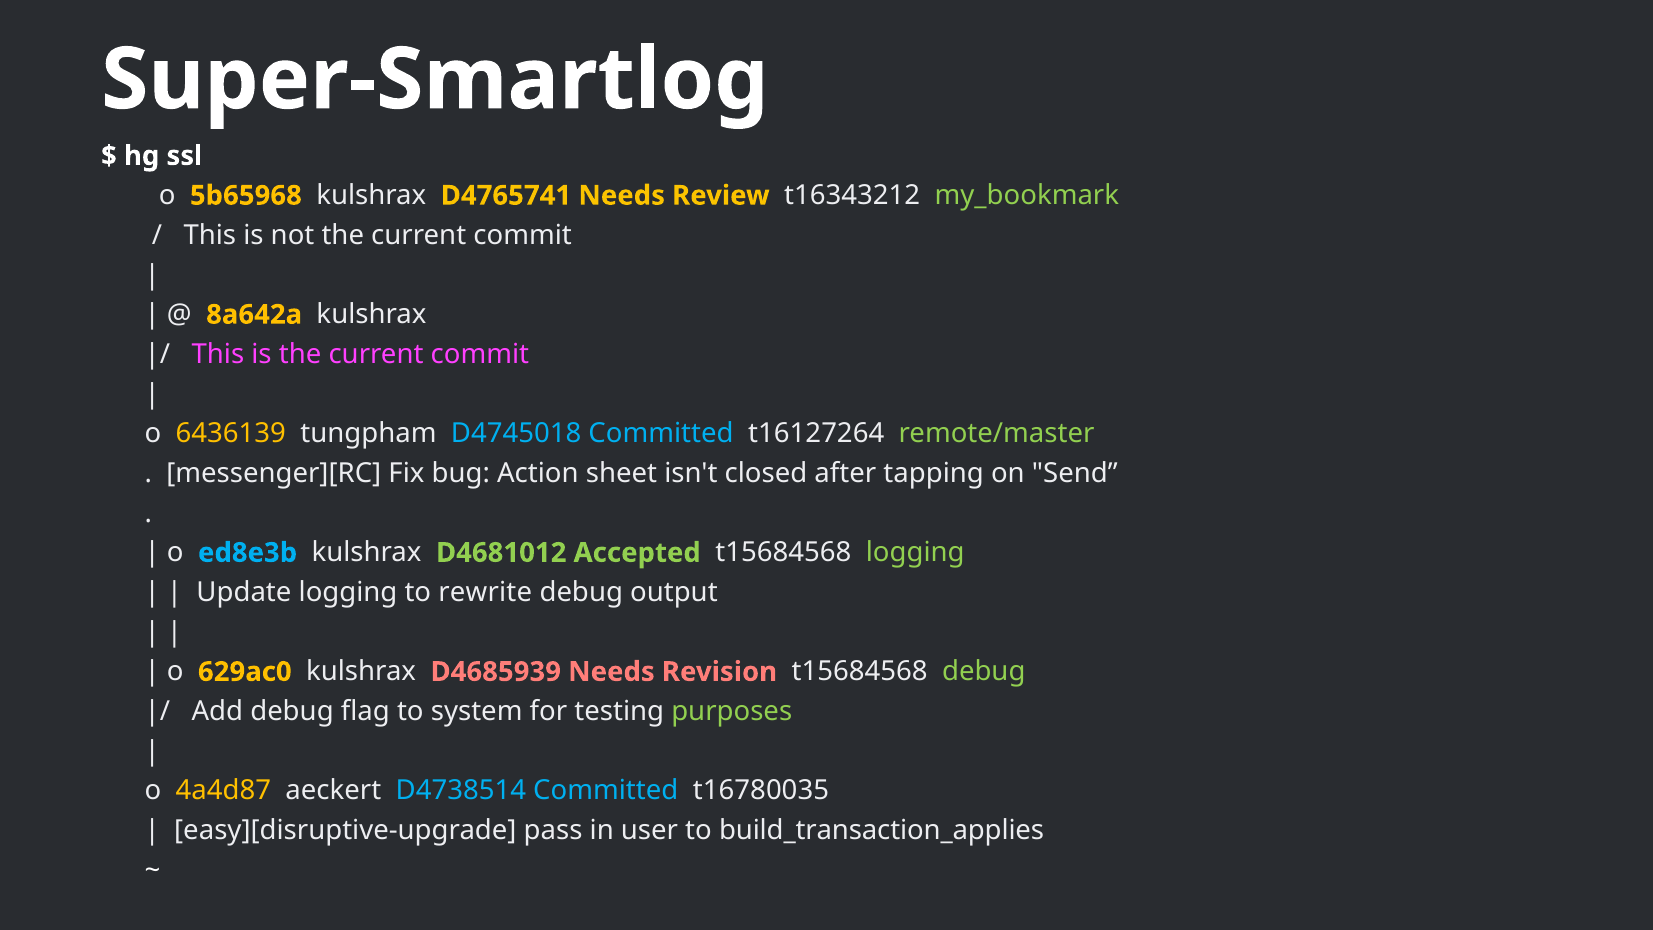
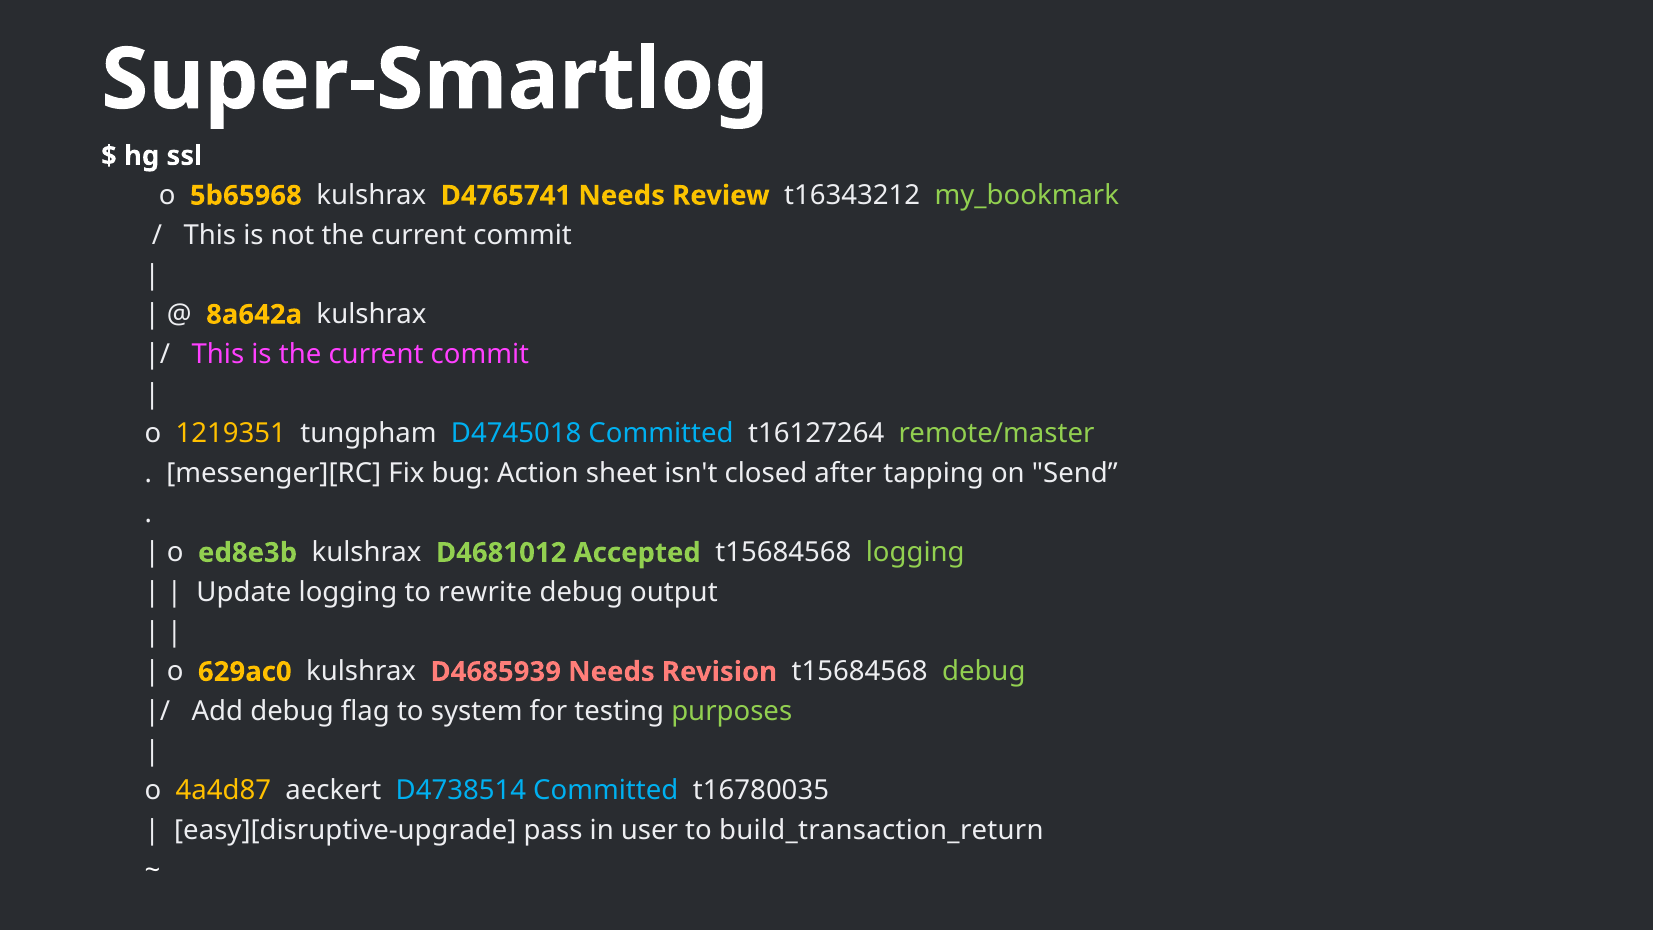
6436139: 6436139 -> 1219351
ed8e3b colour: light blue -> light green
build_transaction_applies: build_transaction_applies -> build_transaction_return
